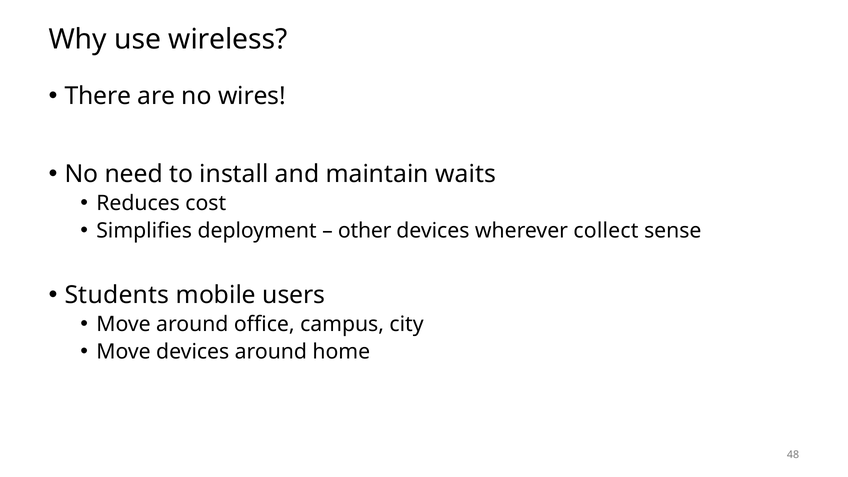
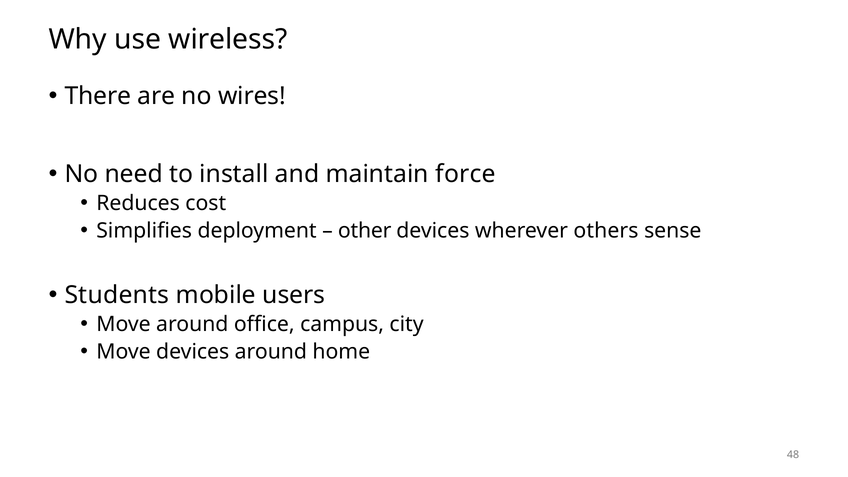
waits: waits -> force
collect: collect -> others
